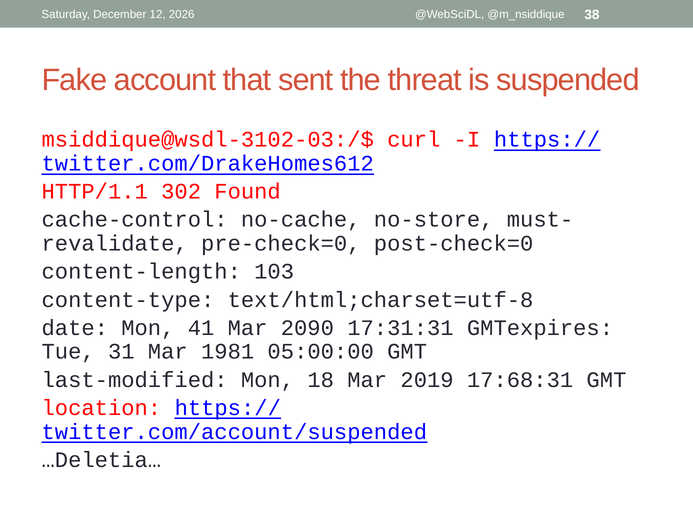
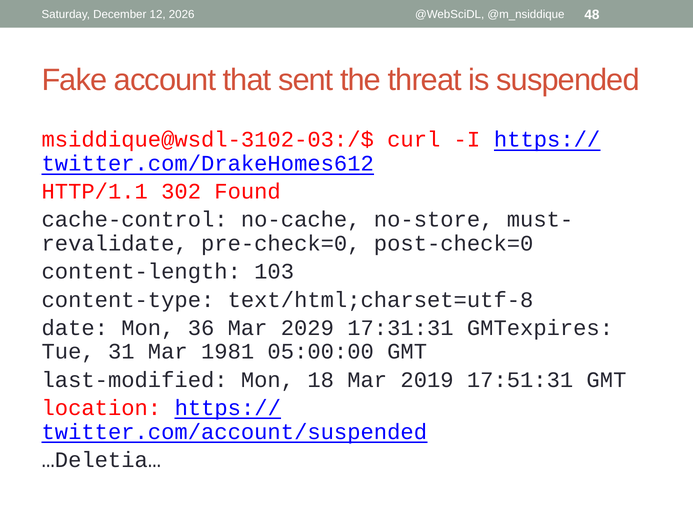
38: 38 -> 48
41: 41 -> 36
2090: 2090 -> 2029
17:68:31: 17:68:31 -> 17:51:31
